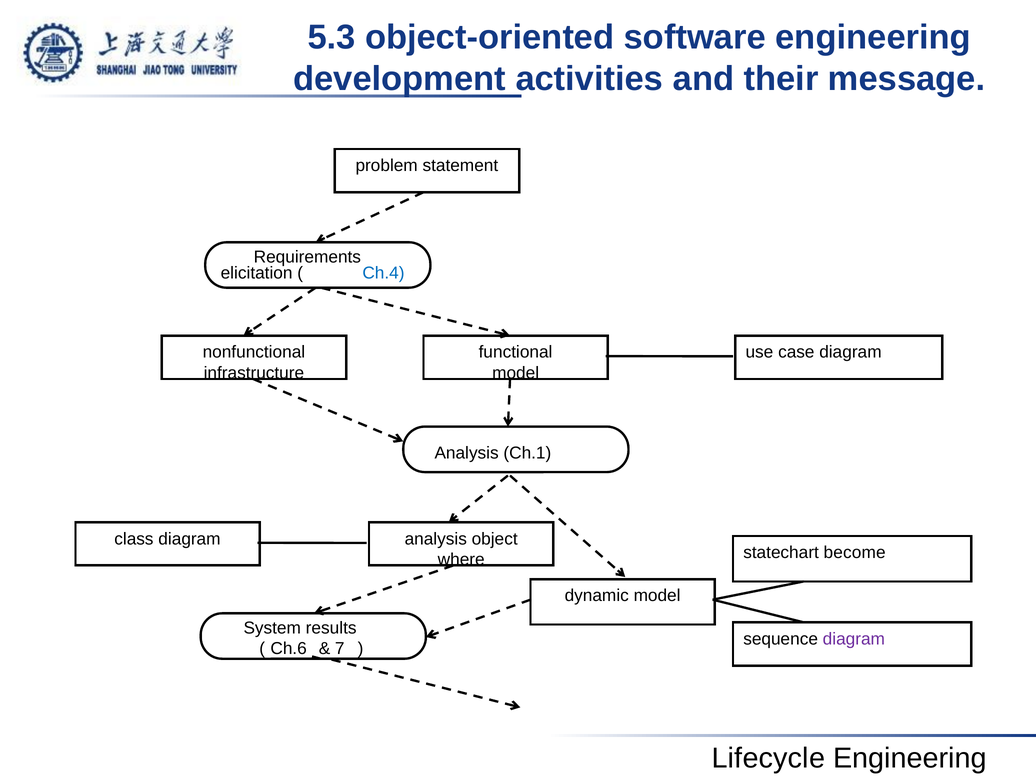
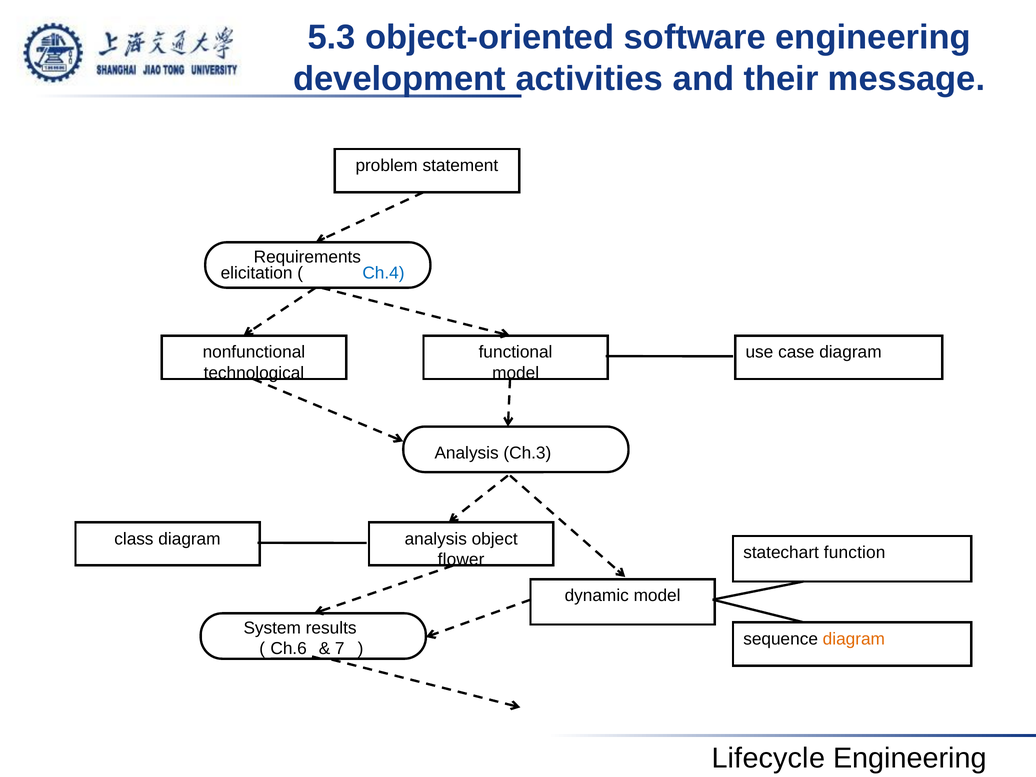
infrastructure: infrastructure -> technological
Ch.1: Ch.1 -> Ch.3
become: become -> function
where: where -> flower
diagram at (854, 639) colour: purple -> orange
